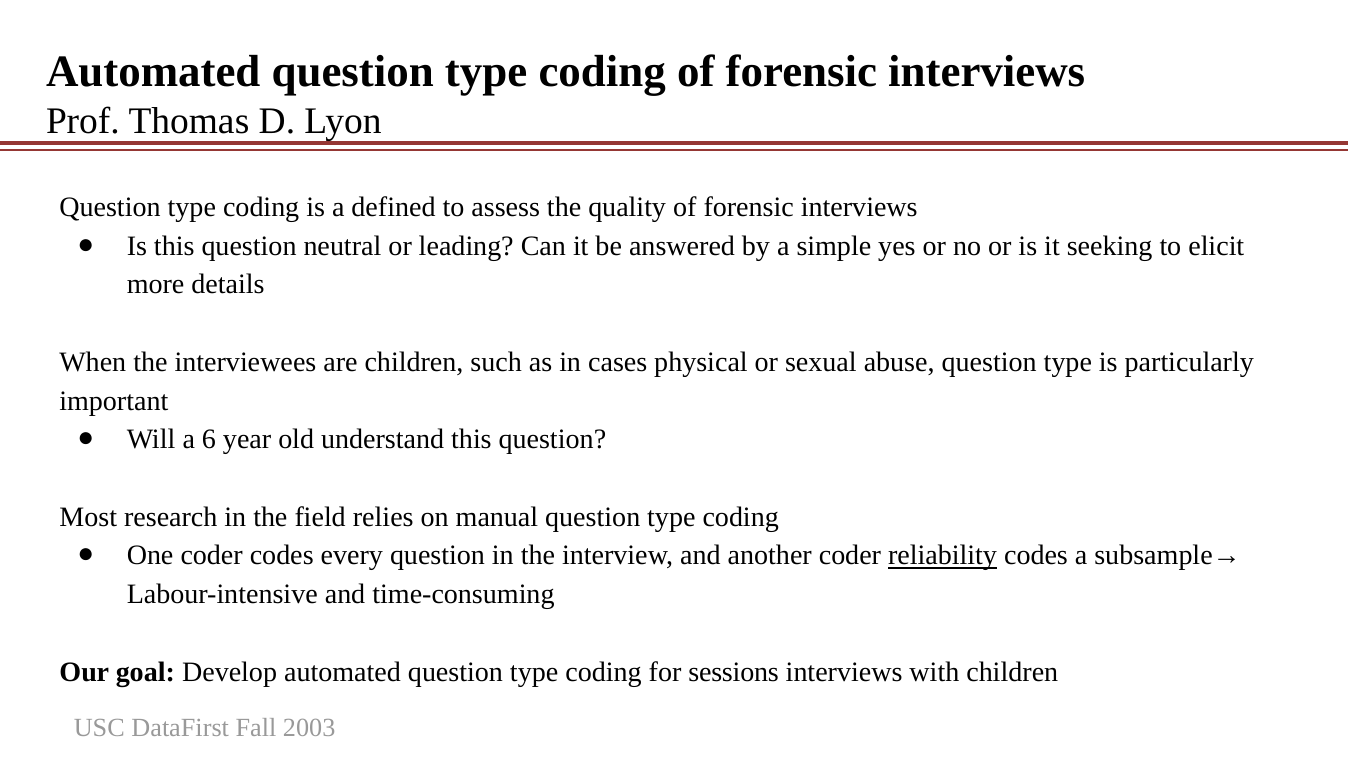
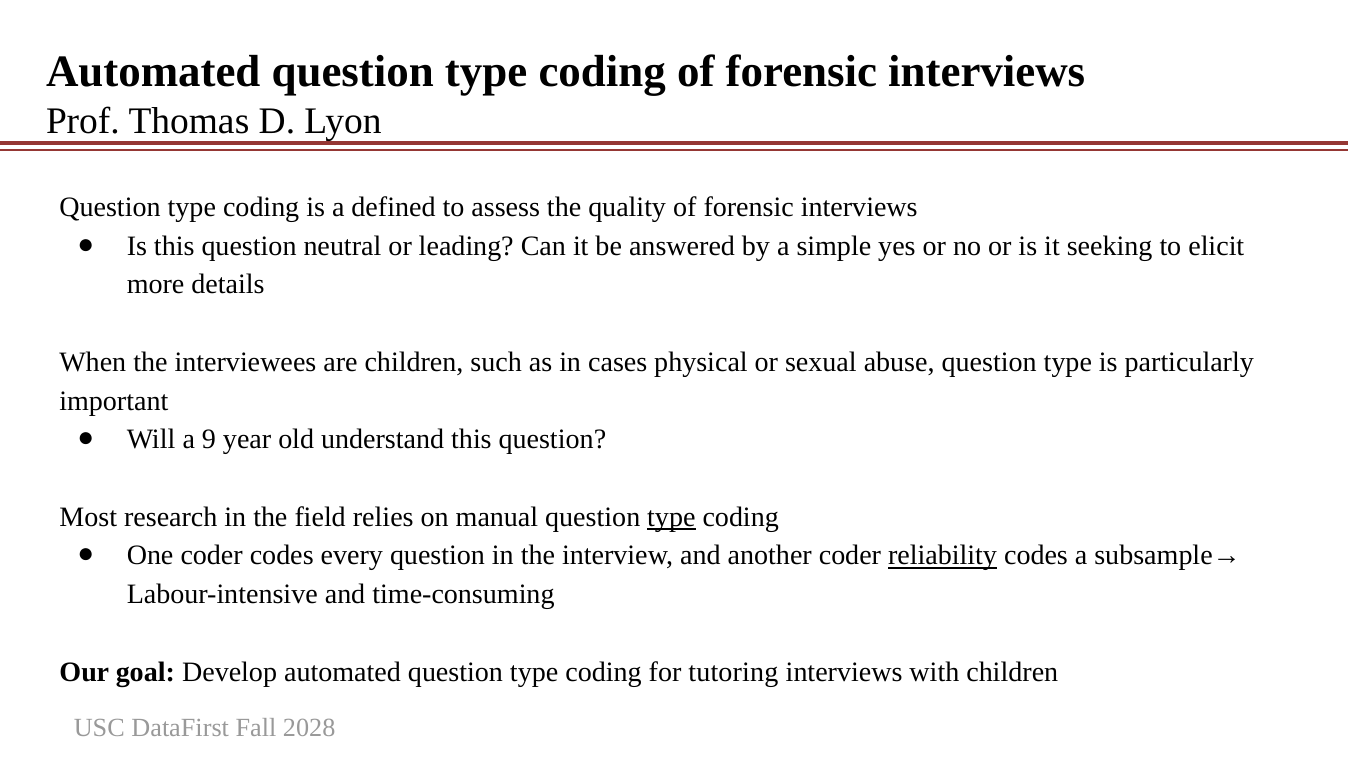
6: 6 -> 9
type at (671, 517) underline: none -> present
sessions: sessions -> tutoring
2003: 2003 -> 2028
